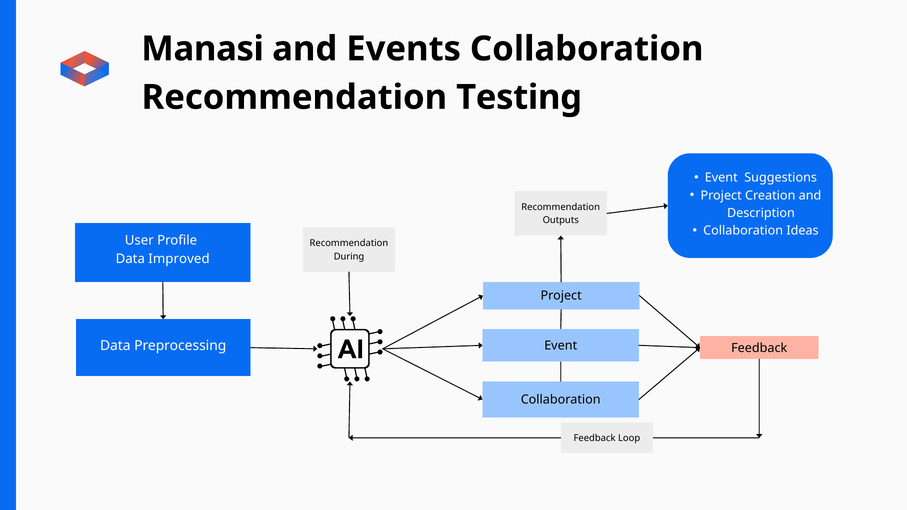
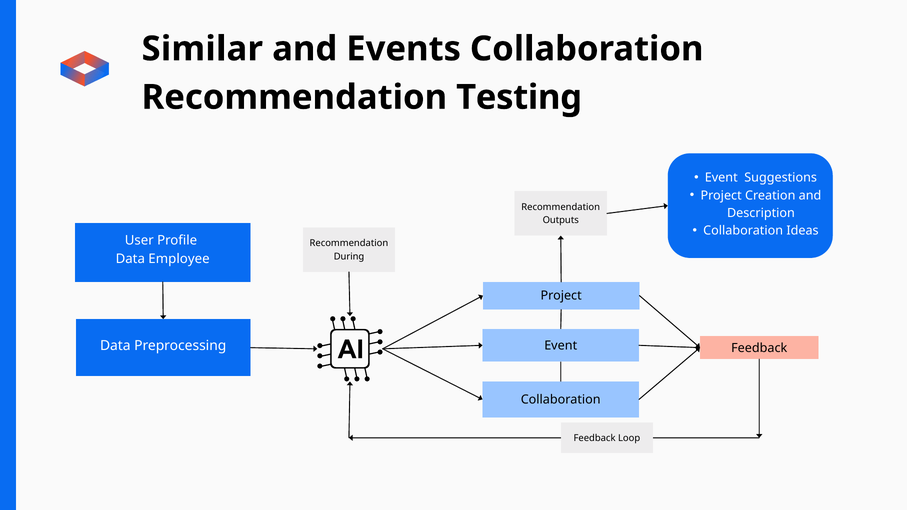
Manasi: Manasi -> Similar
Improved: Improved -> Employee
